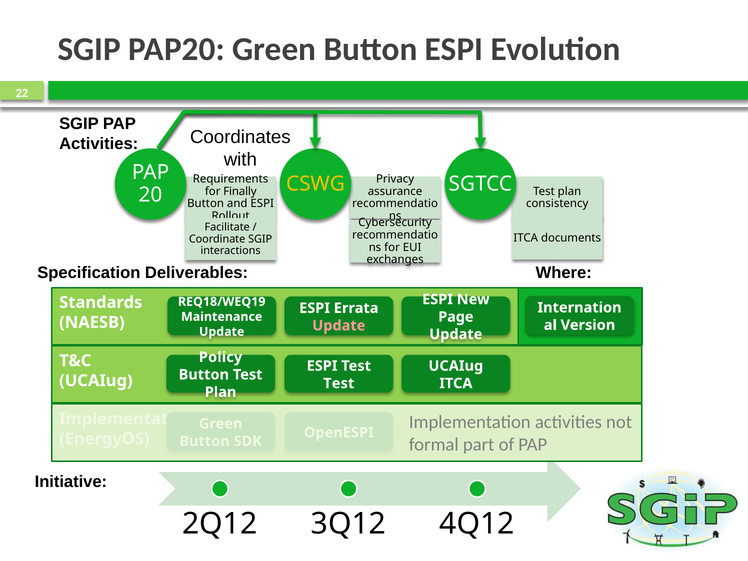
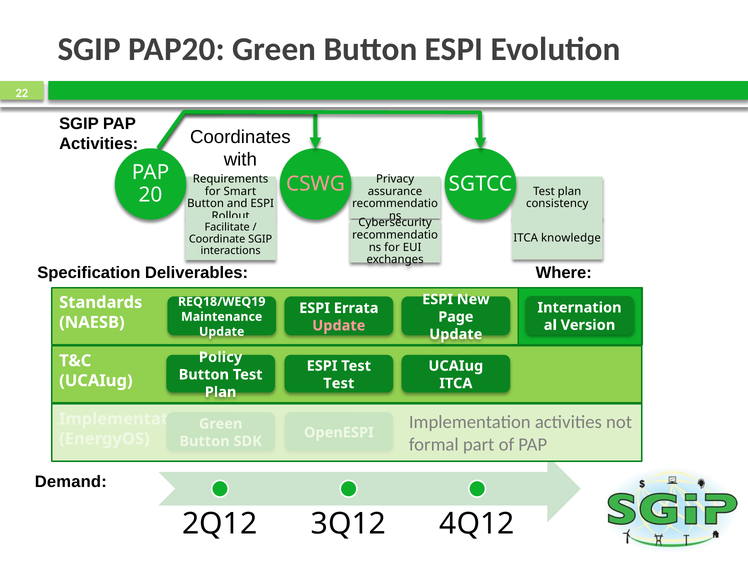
CSWG colour: yellow -> pink
Finally: Finally -> Smart
documents: documents -> knowledge
Initiative: Initiative -> Demand
